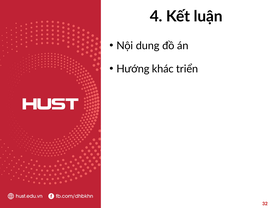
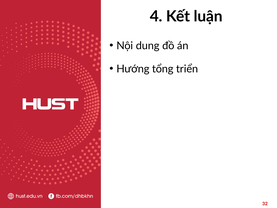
khác: khác -> tổng
